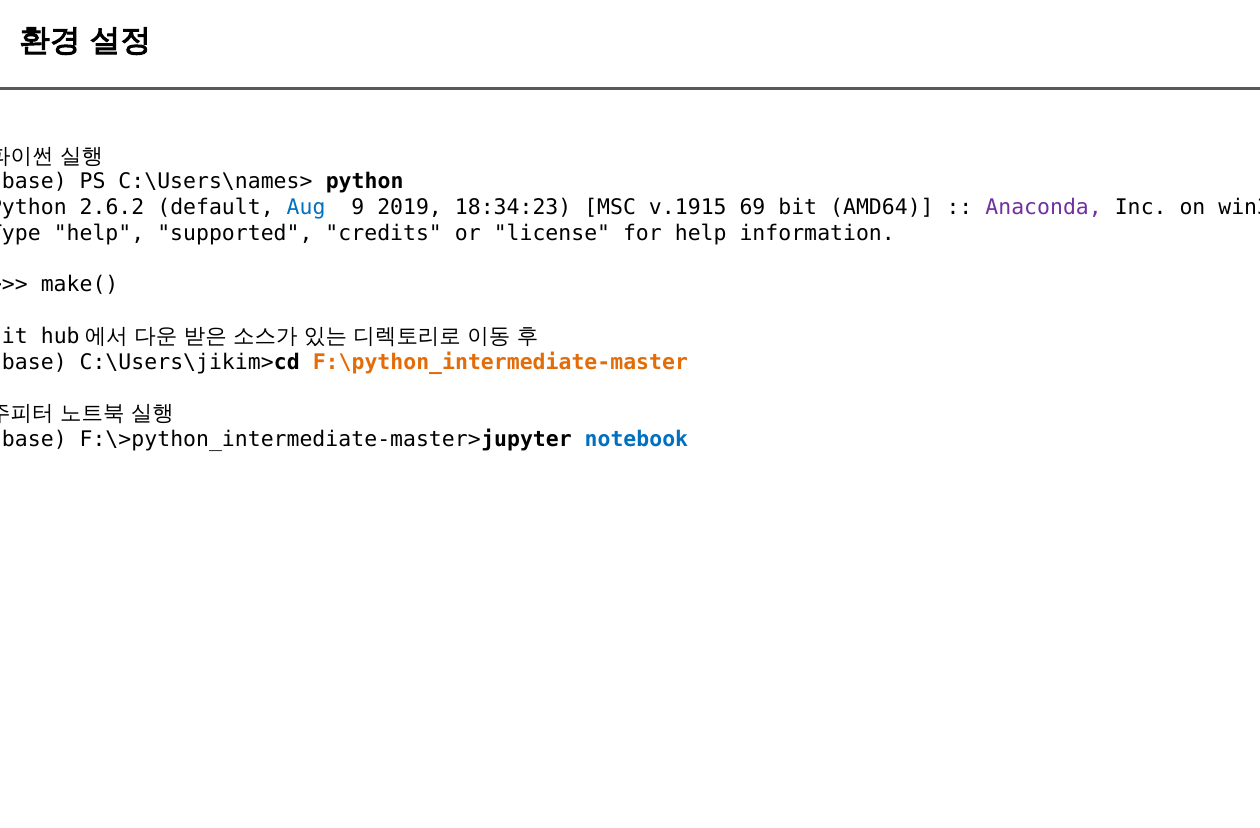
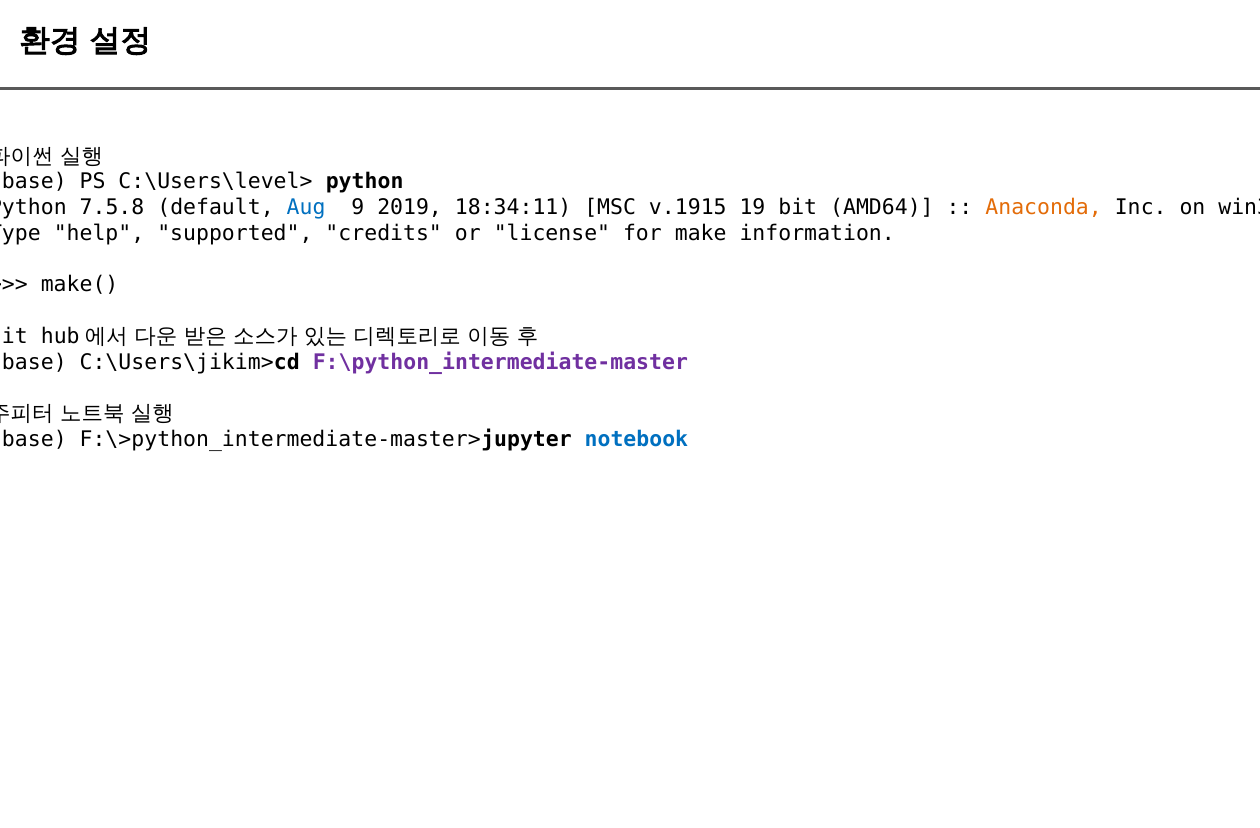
C:\Users\names>: C:\Users\names> -> C:\Users\level>
2.6.2: 2.6.2 -> 7.5.8
18:34:23: 18:34:23 -> 18:34:11
69: 69 -> 19
Anaconda colour: purple -> orange
for help: help -> make
F:\python_intermediate-master colour: orange -> purple
